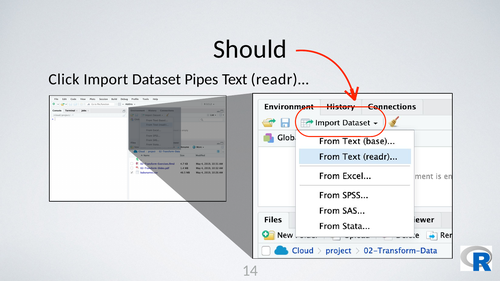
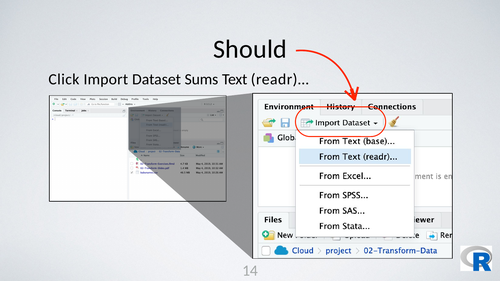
Pipes: Pipes -> Sums
